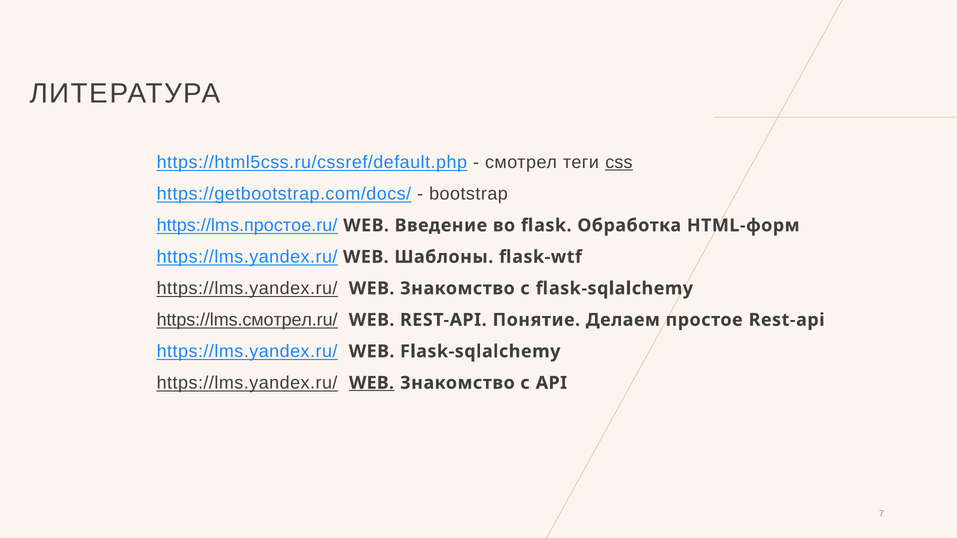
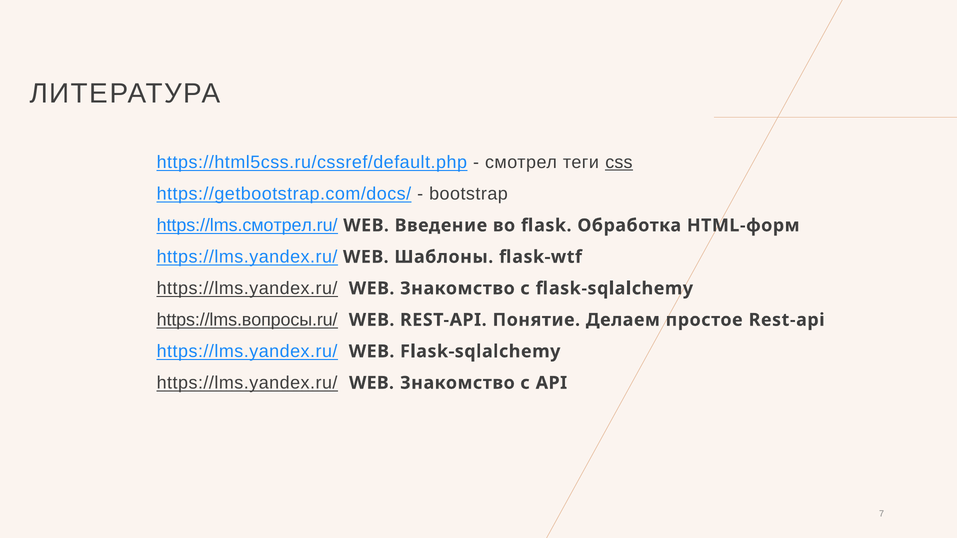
https://lms.простое.ru/: https://lms.простое.ru/ -> https://lms.смотрел.ru/
https://lms.смотрел.ru/: https://lms.смотрел.ru/ -> https://lms.вопросы.ru/
WEB at (371, 383) underline: present -> none
